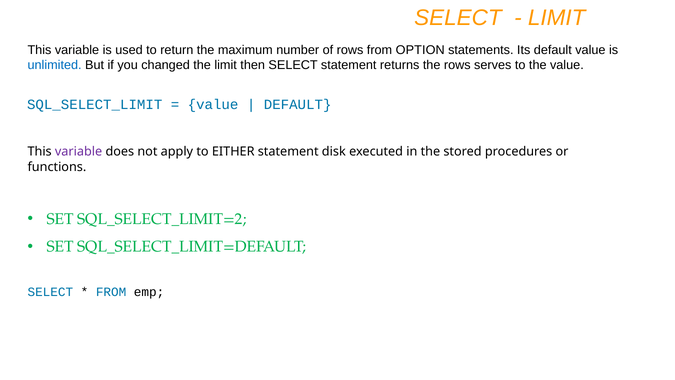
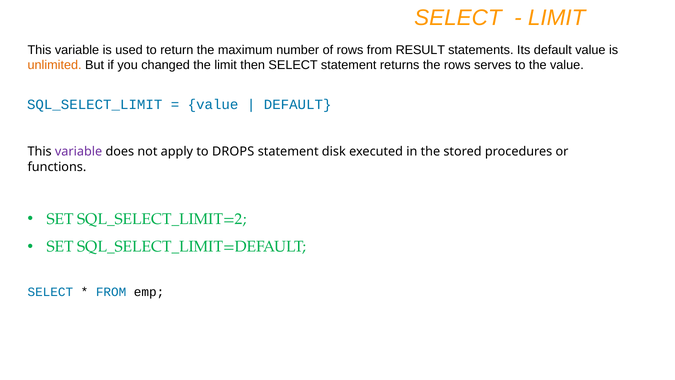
OPTION: OPTION -> RESULT
unlimited colour: blue -> orange
EITHER: EITHER -> DROPS
